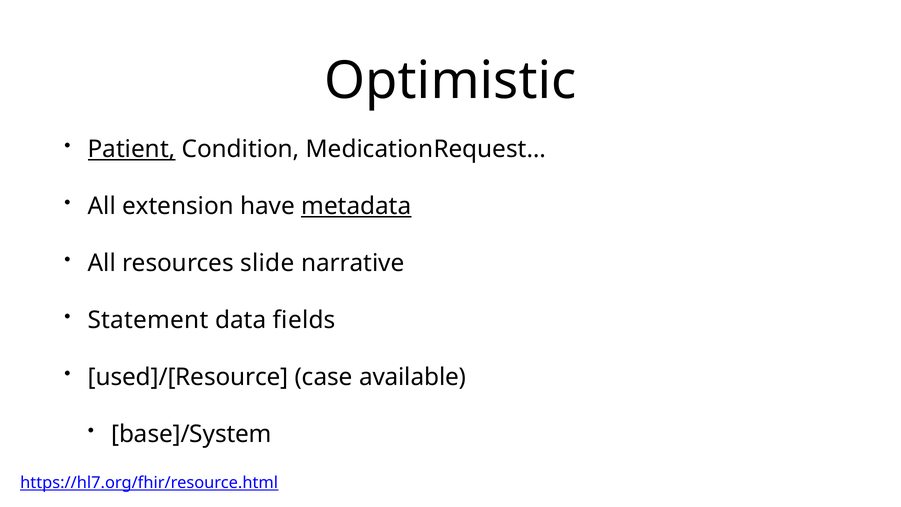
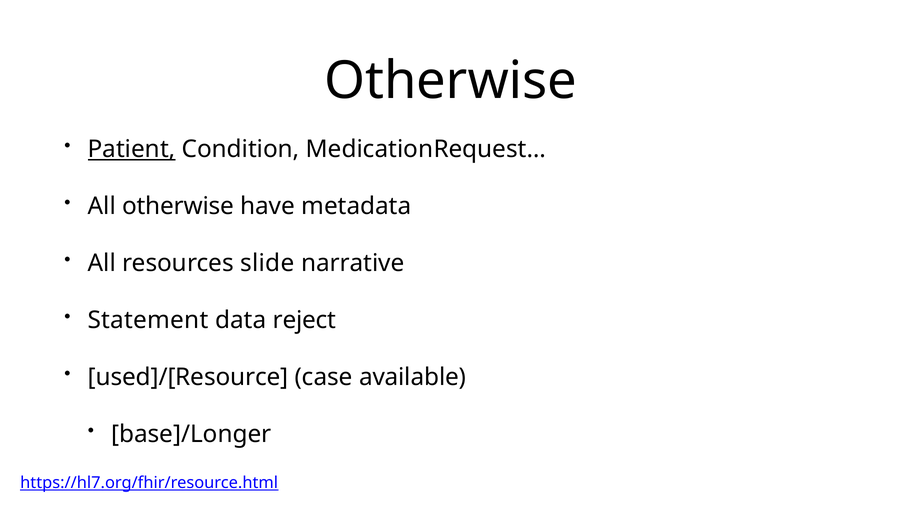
Optimistic at (450, 81): Optimistic -> Otherwise
All extension: extension -> otherwise
metadata underline: present -> none
fields: fields -> reject
base]/System: base]/System -> base]/Longer
